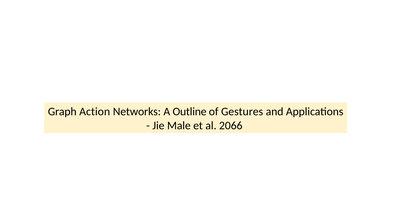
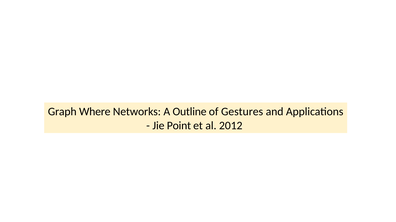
Action: Action -> Where
Male: Male -> Point
2066: 2066 -> 2012
